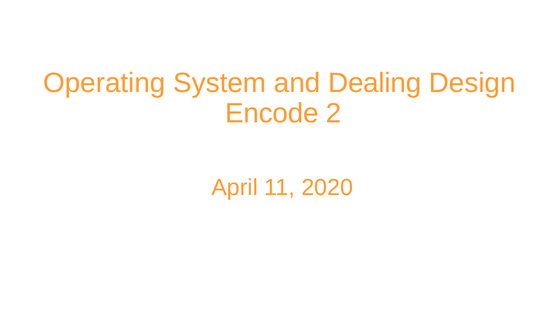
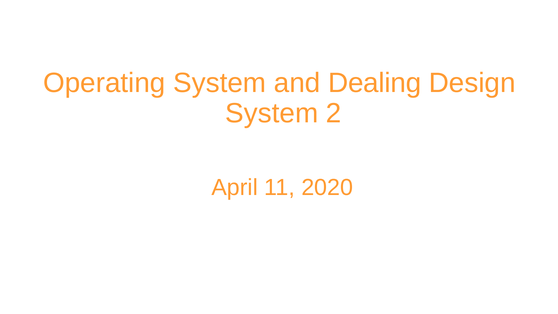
Encode at (272, 113): Encode -> System
